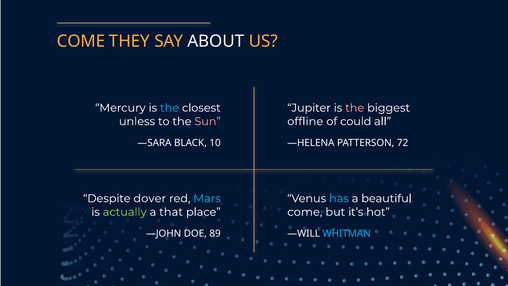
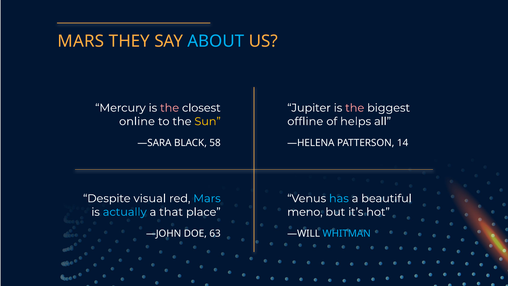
COME at (81, 41): COME -> MARS
ABOUT colour: white -> light blue
the at (170, 108) colour: light blue -> pink
unless: unless -> online
Sun colour: pink -> yellow
could: could -> helps
10: 10 -> 58
72: 72 -> 14
dover: dover -> visual
actually colour: light green -> light blue
come at (305, 212): come -> meno
89: 89 -> 63
